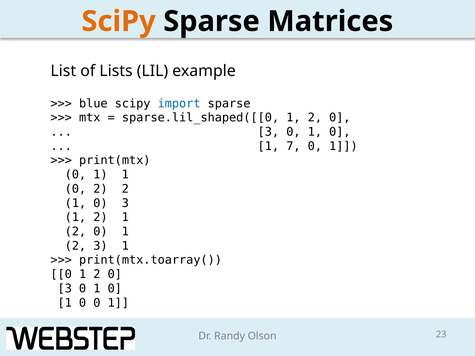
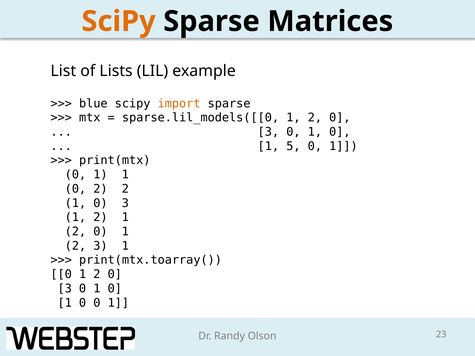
import colour: blue -> orange
sparse.lil_shaped([[0: sparse.lil_shaped([[0 -> sparse.lil_models([[0
7: 7 -> 5
